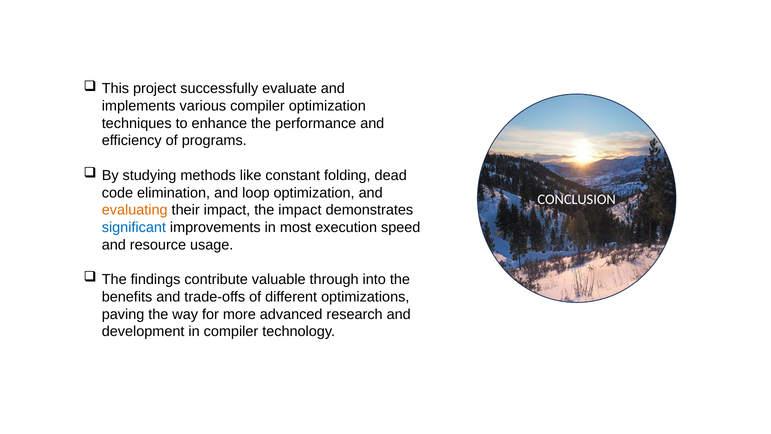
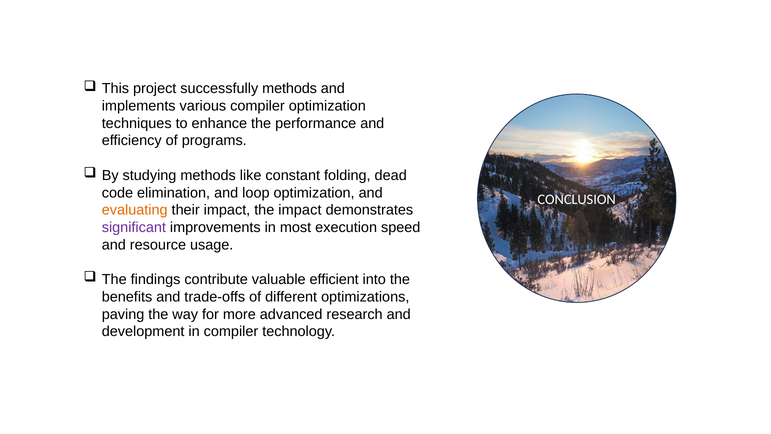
successfully evaluate: evaluate -> methods
significant colour: blue -> purple
through: through -> efficient
